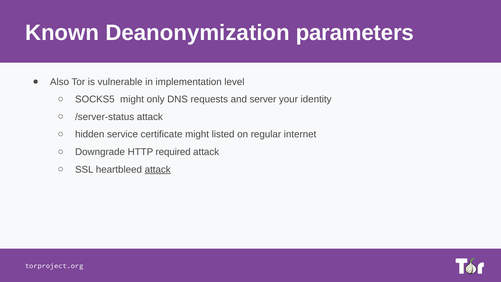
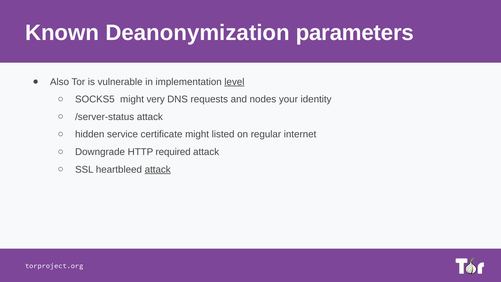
level underline: none -> present
only: only -> very
server: server -> nodes
